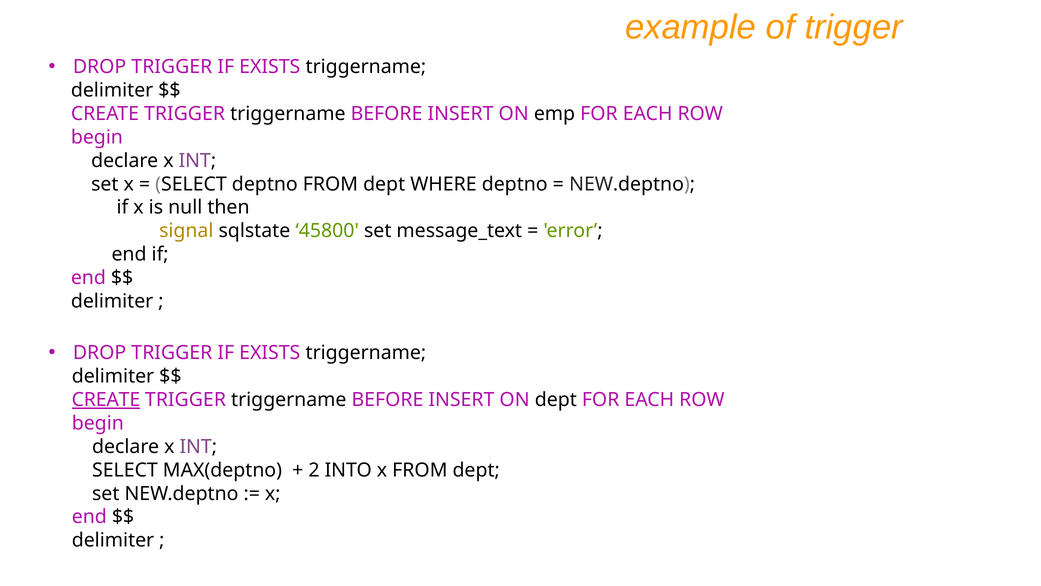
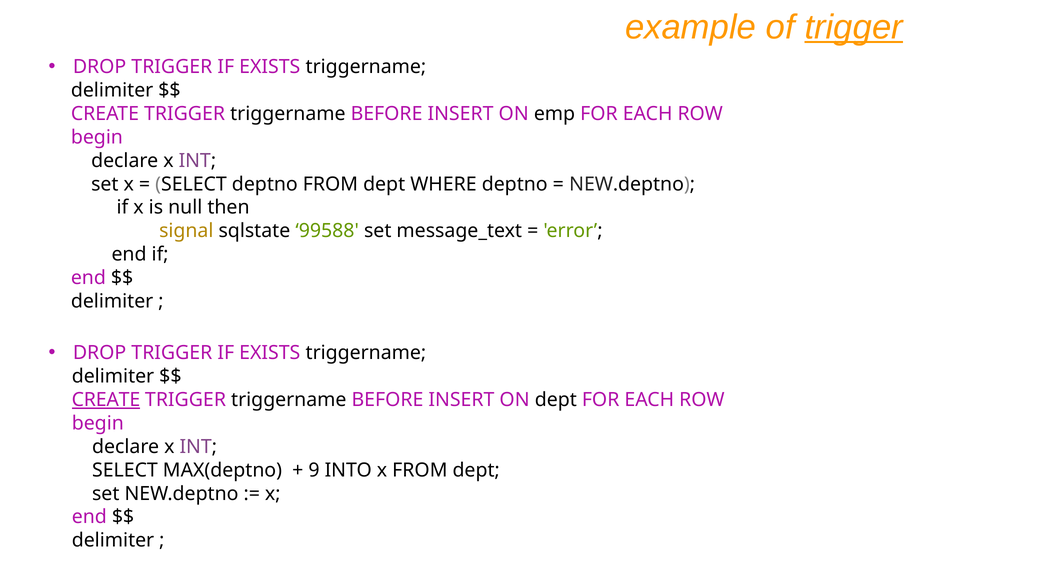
trigger at (854, 27) underline: none -> present
45800: 45800 -> 99588
2: 2 -> 9
